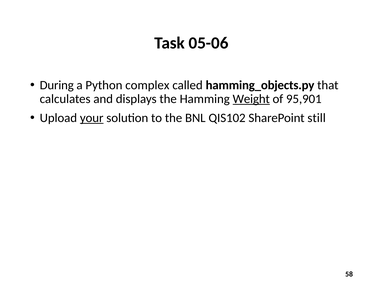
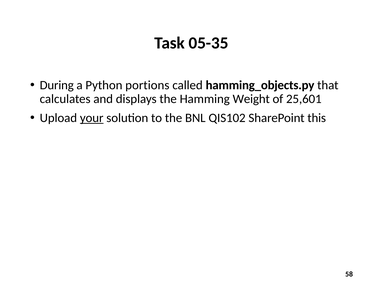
05-06: 05-06 -> 05-35
complex: complex -> portions
Weight underline: present -> none
95,901: 95,901 -> 25,601
still: still -> this
